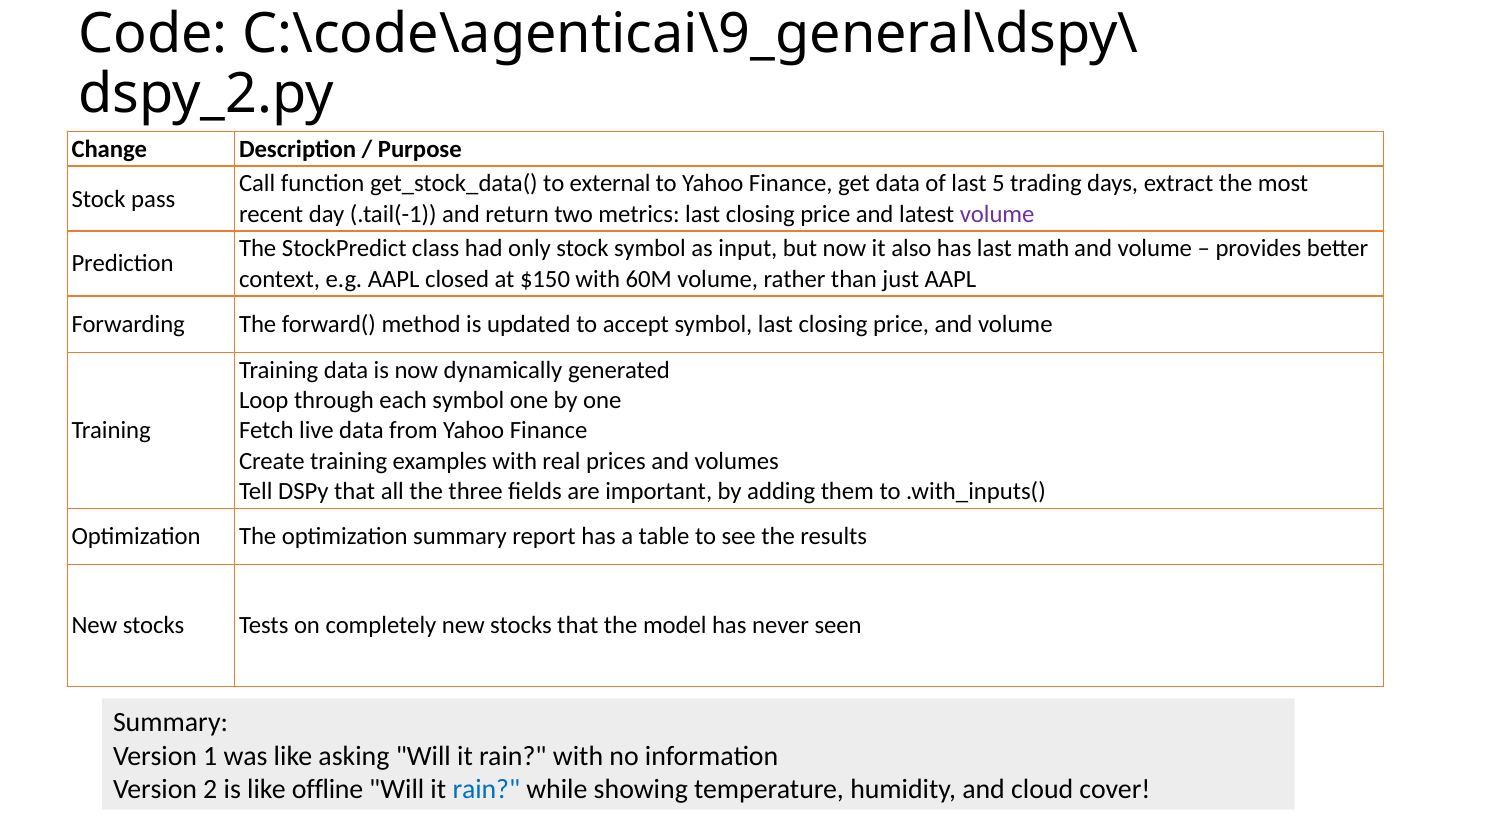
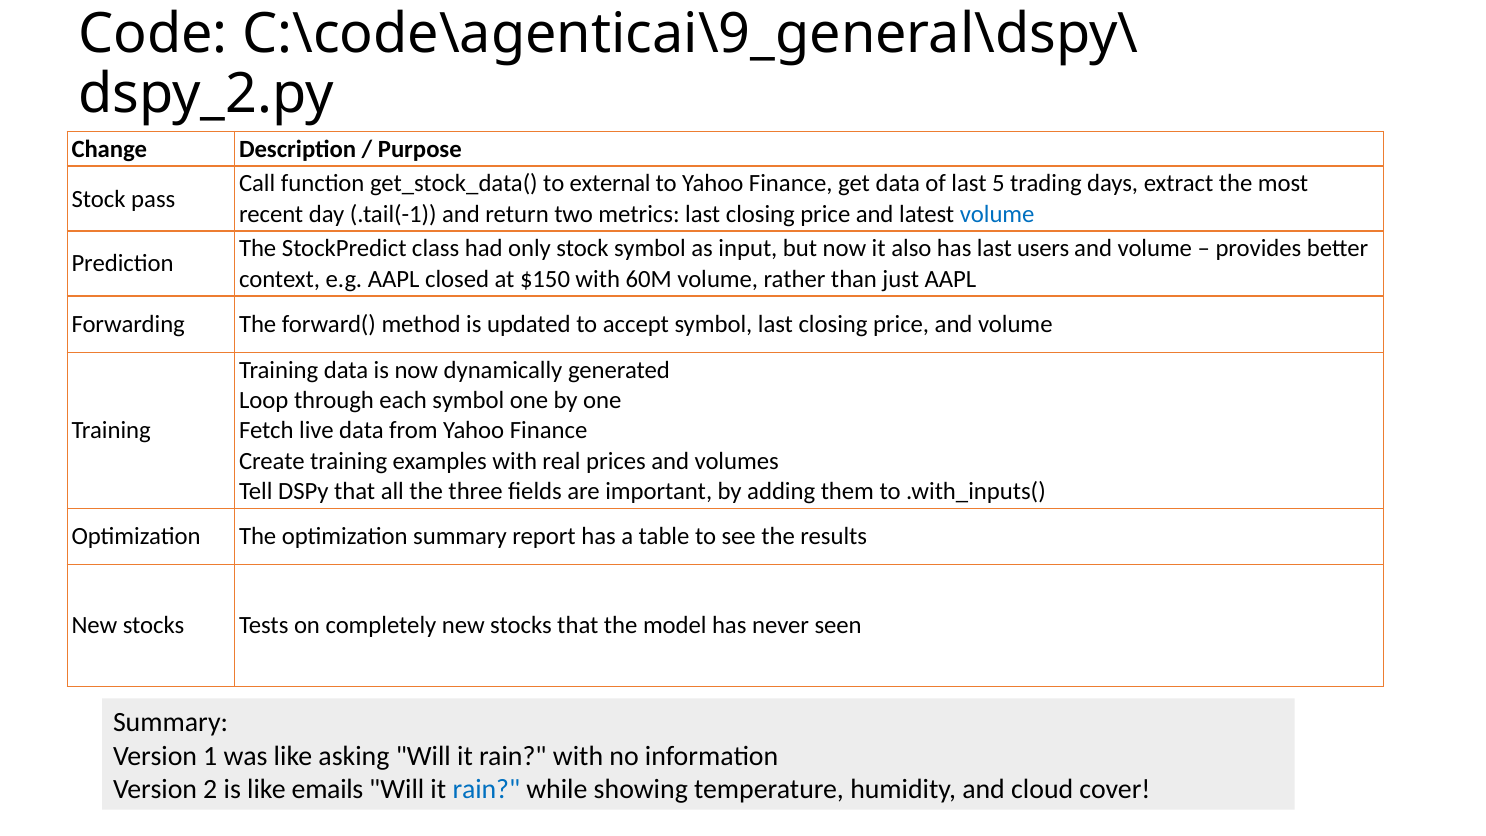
volume at (997, 214) colour: purple -> blue
math: math -> users
offline: offline -> emails
